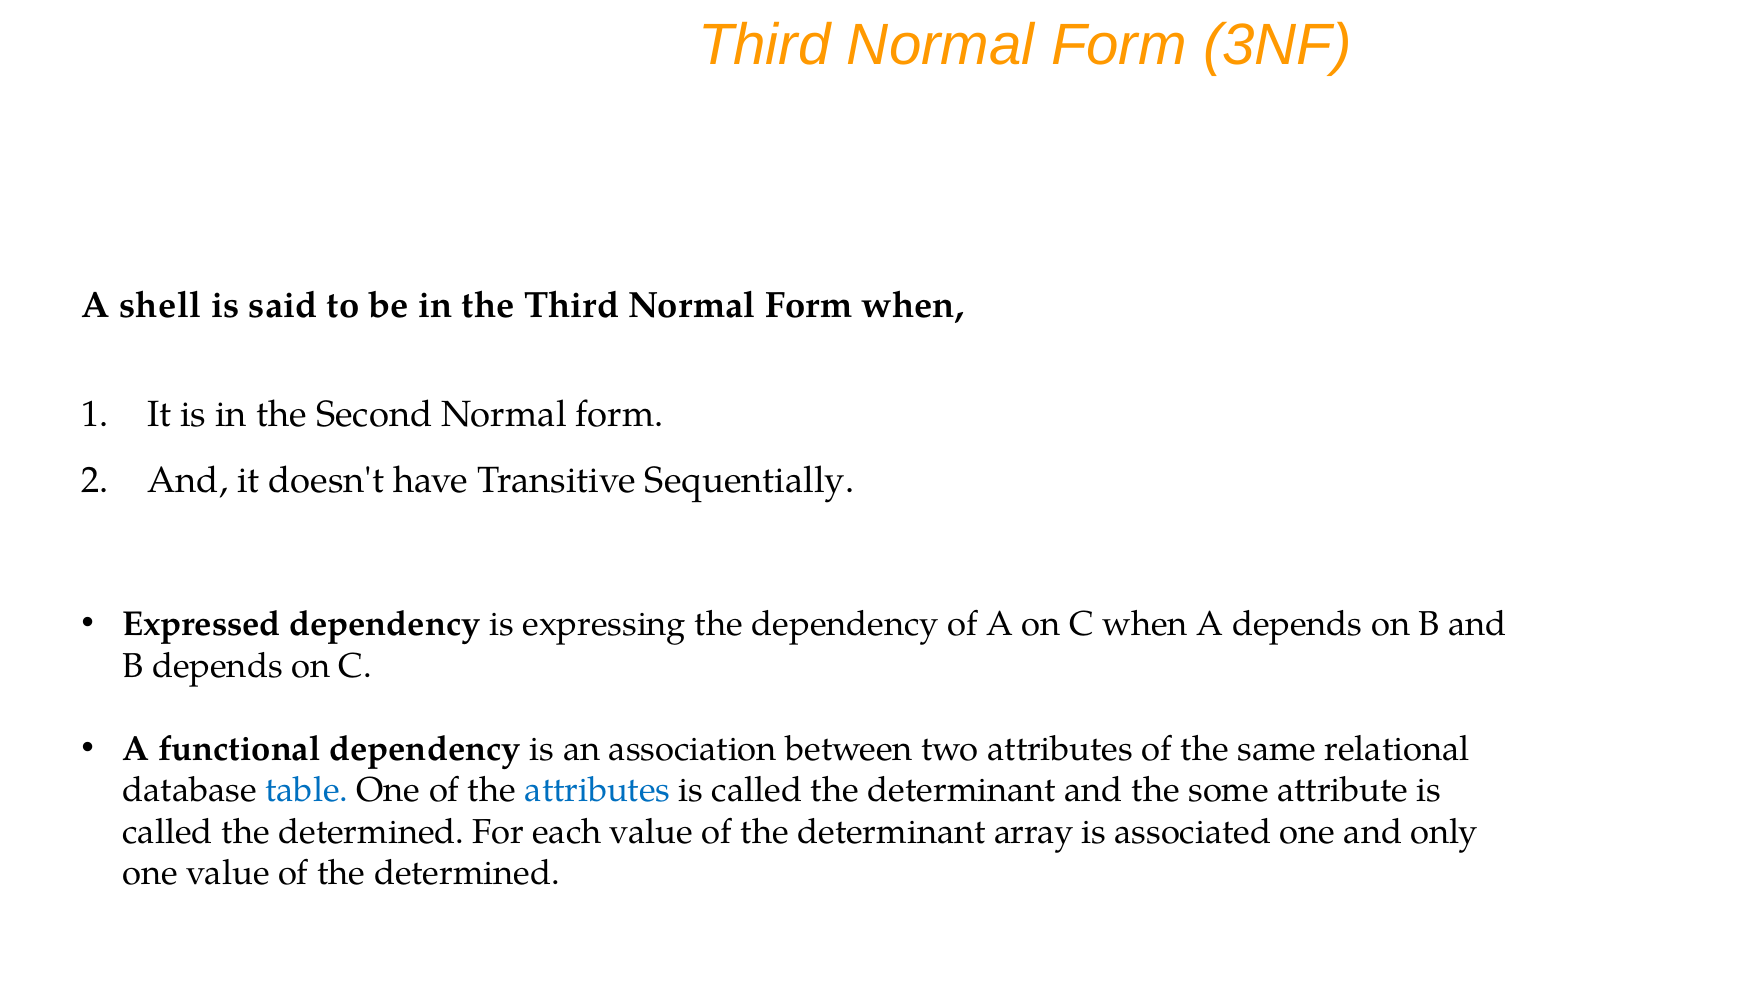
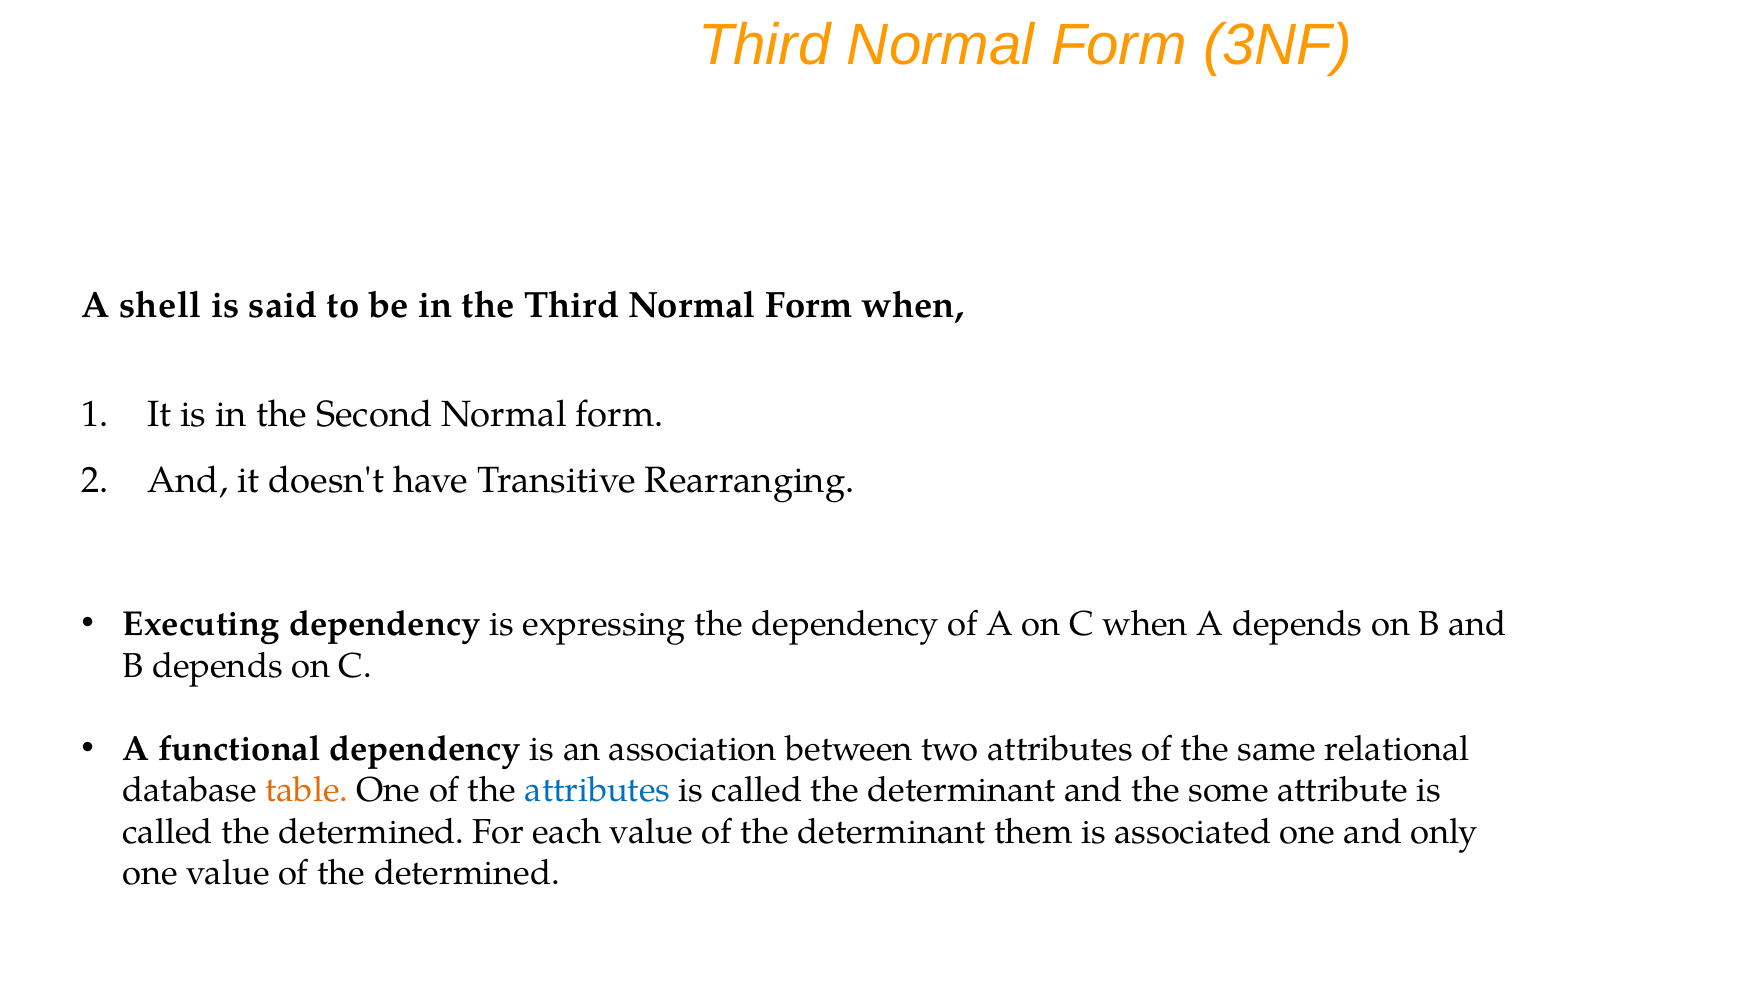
Sequentially: Sequentially -> Rearranging
Expressed: Expressed -> Executing
table colour: blue -> orange
array: array -> them
